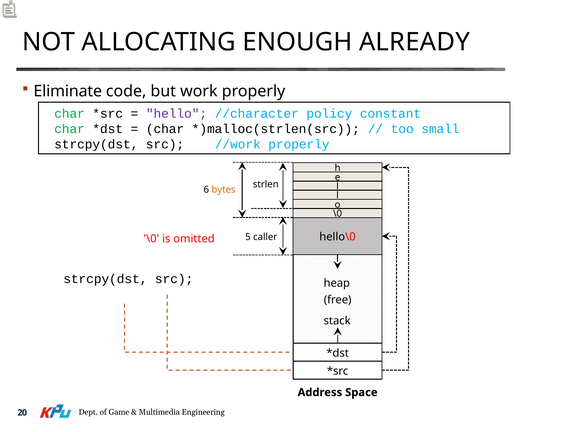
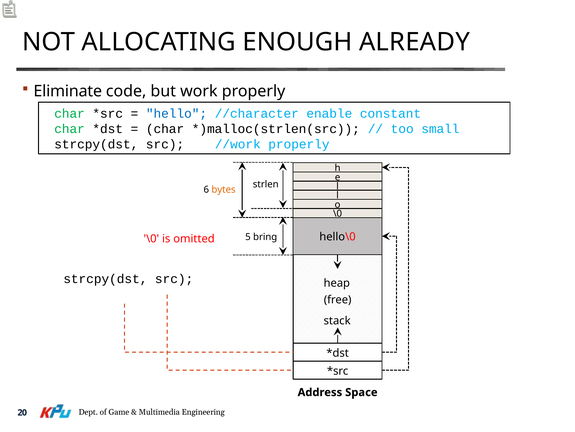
hello at (177, 113) colour: purple -> blue
policy: policy -> enable
caller: caller -> bring
